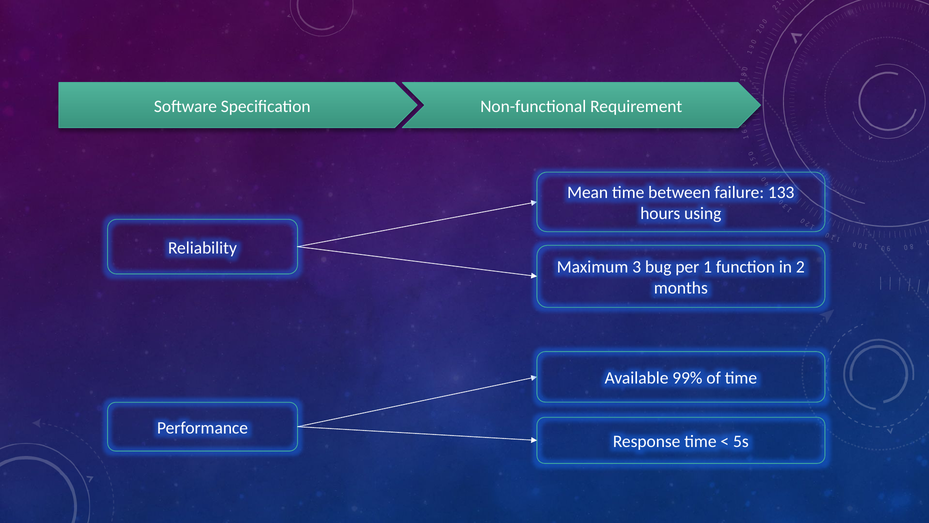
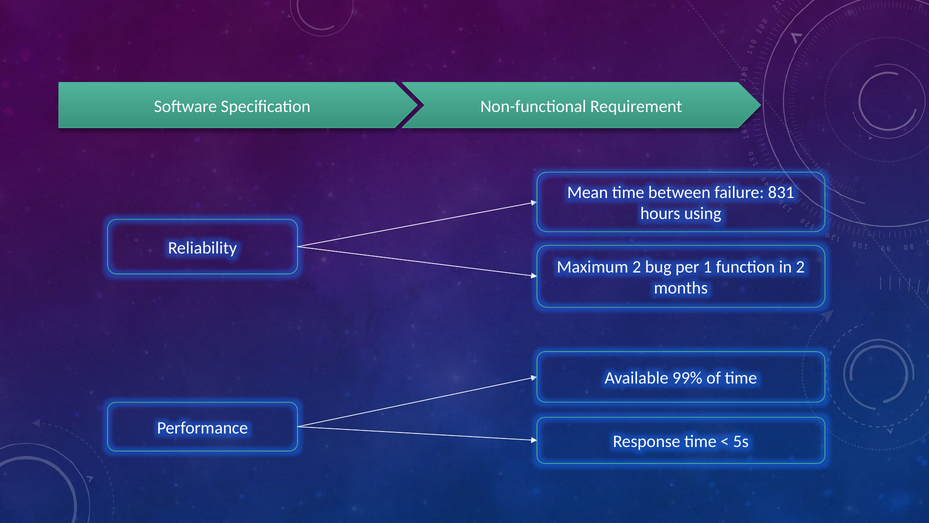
133: 133 -> 831
Maximum 3: 3 -> 2
